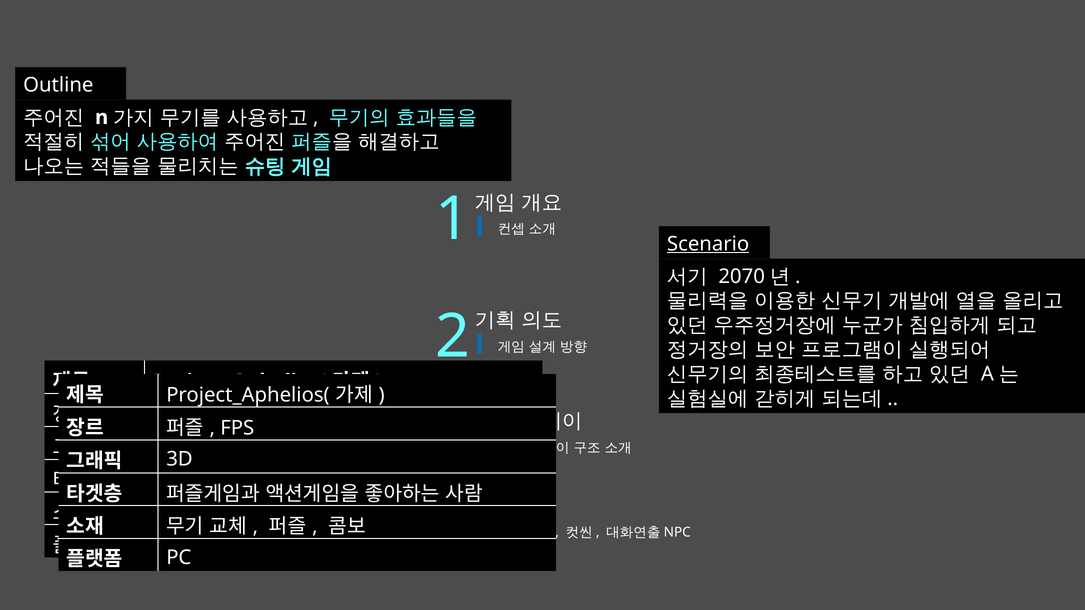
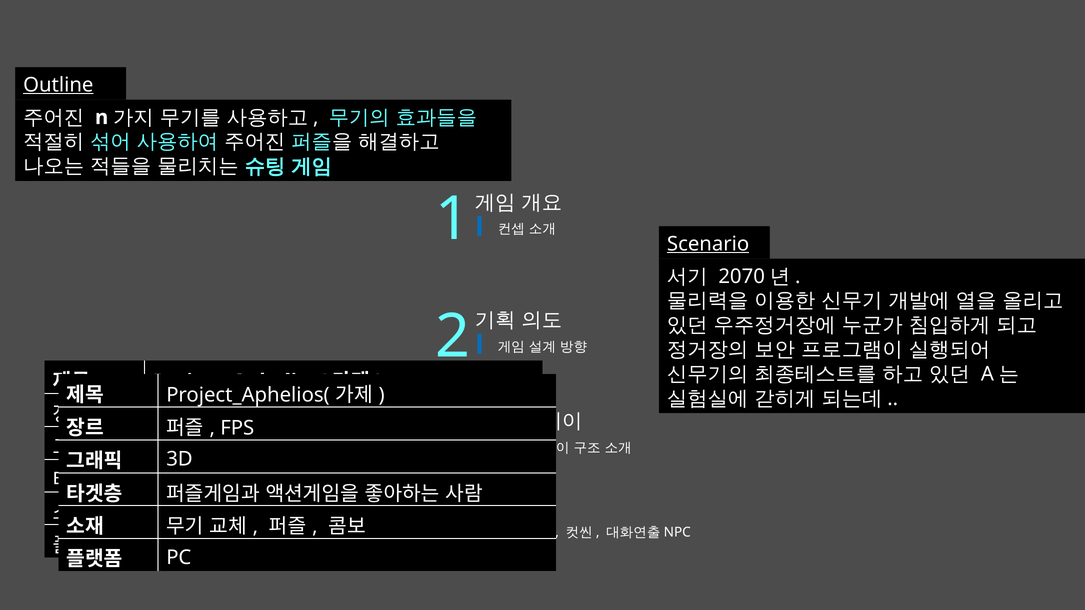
Outline underline: none -> present
